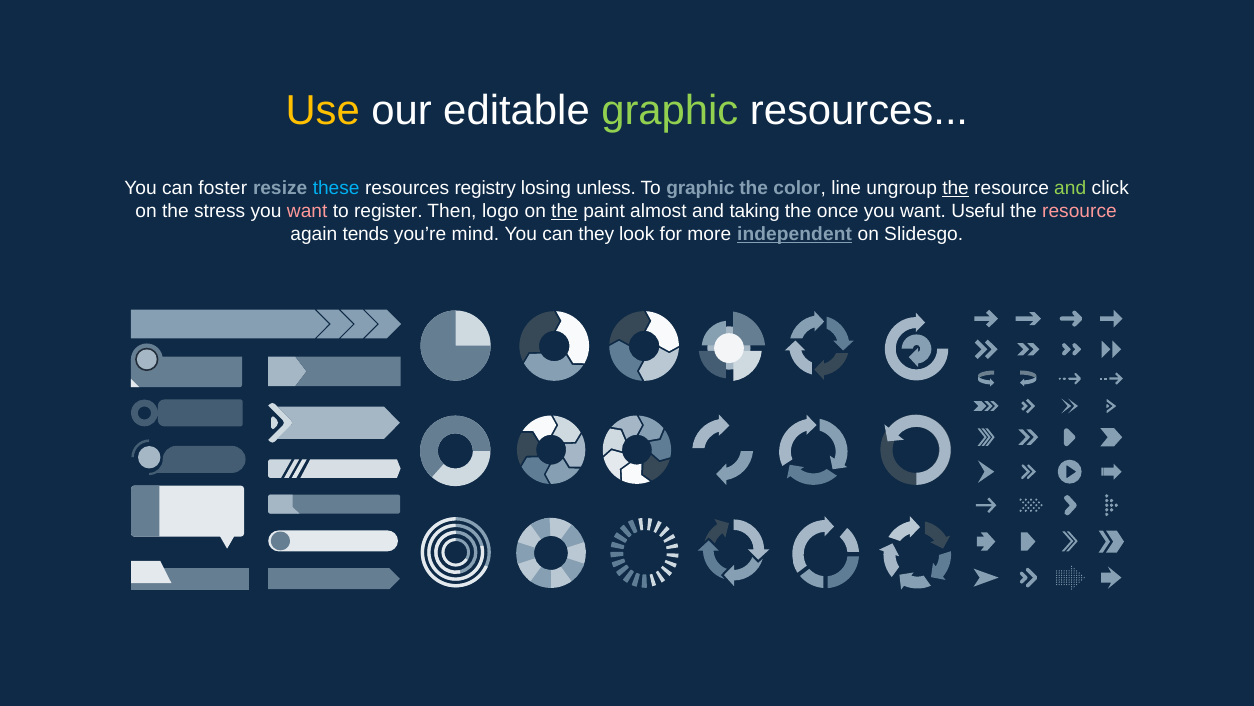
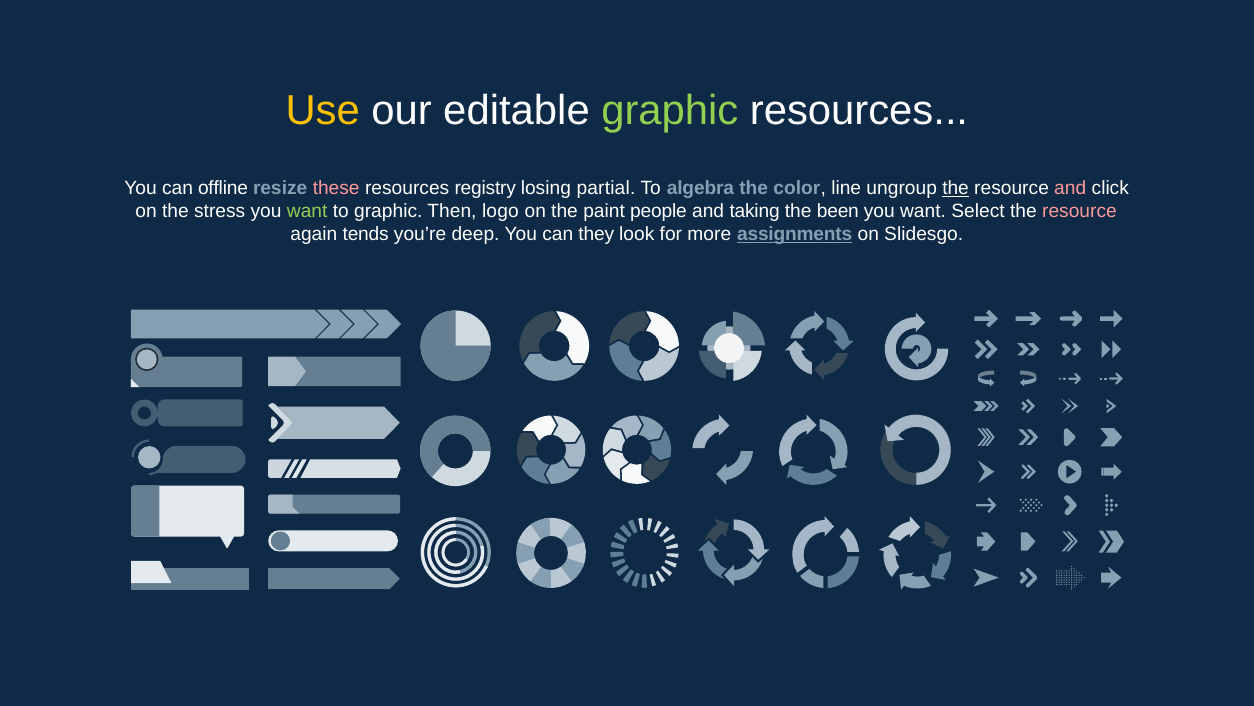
foster: foster -> offline
these colour: light blue -> pink
unless: unless -> partial
To graphic: graphic -> algebra
and at (1070, 188) colour: light green -> pink
want at (307, 211) colour: pink -> light green
to register: register -> graphic
the at (565, 211) underline: present -> none
almost: almost -> people
once: once -> been
Useful: Useful -> Select
mind: mind -> deep
independent: independent -> assignments
